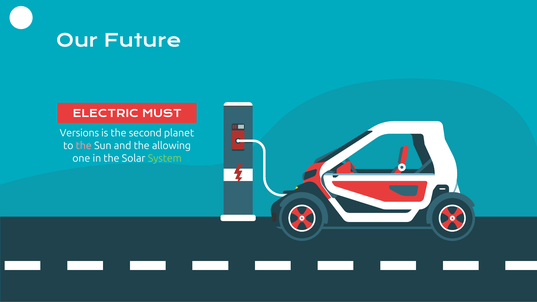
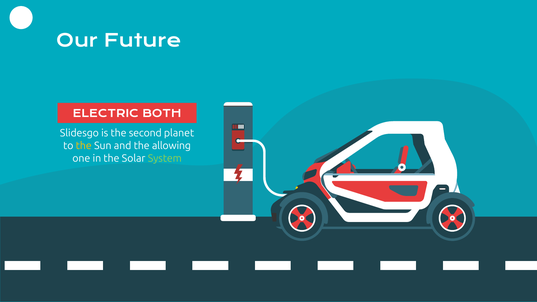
MUST: MUST -> BOTH
Versions: Versions -> Slidesgo
the at (84, 146) colour: pink -> yellow
